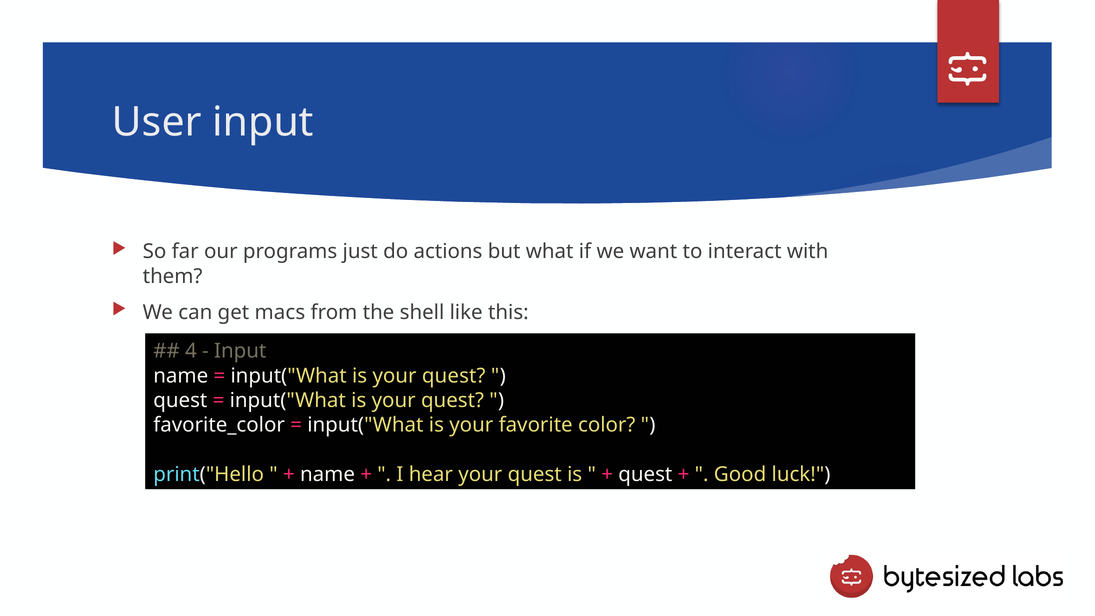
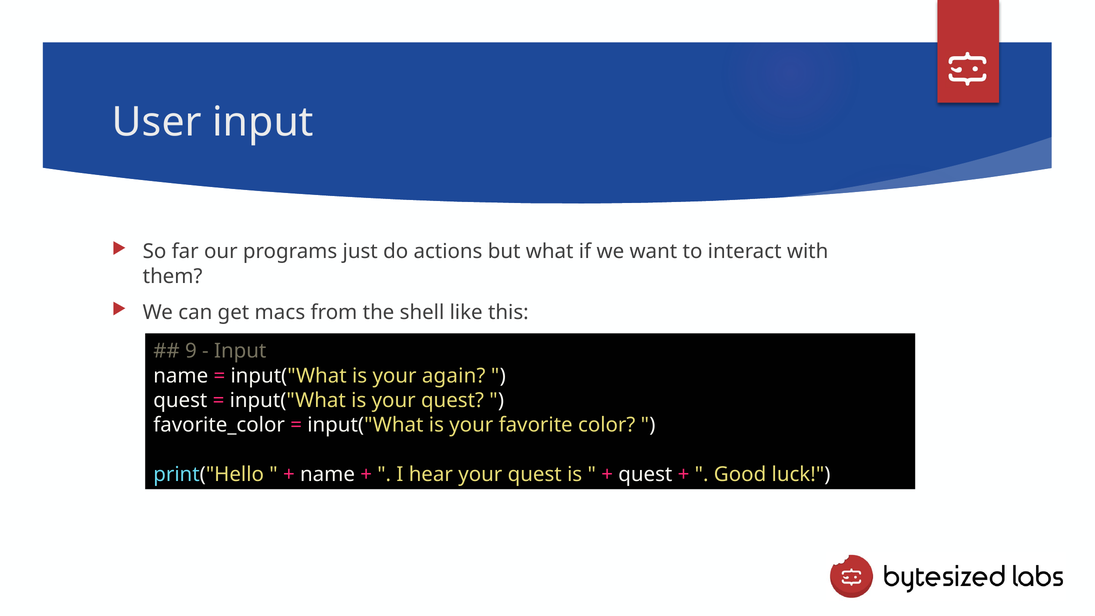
4: 4 -> 9
quest at (454, 376): quest -> again
